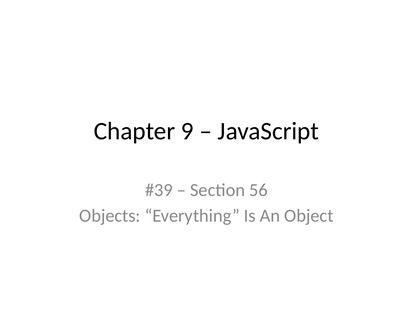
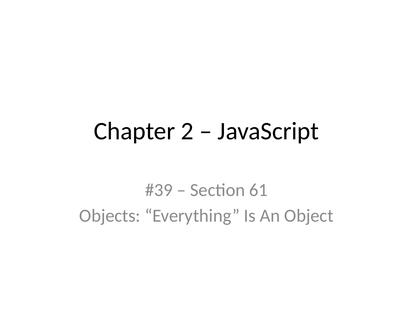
9: 9 -> 2
56: 56 -> 61
